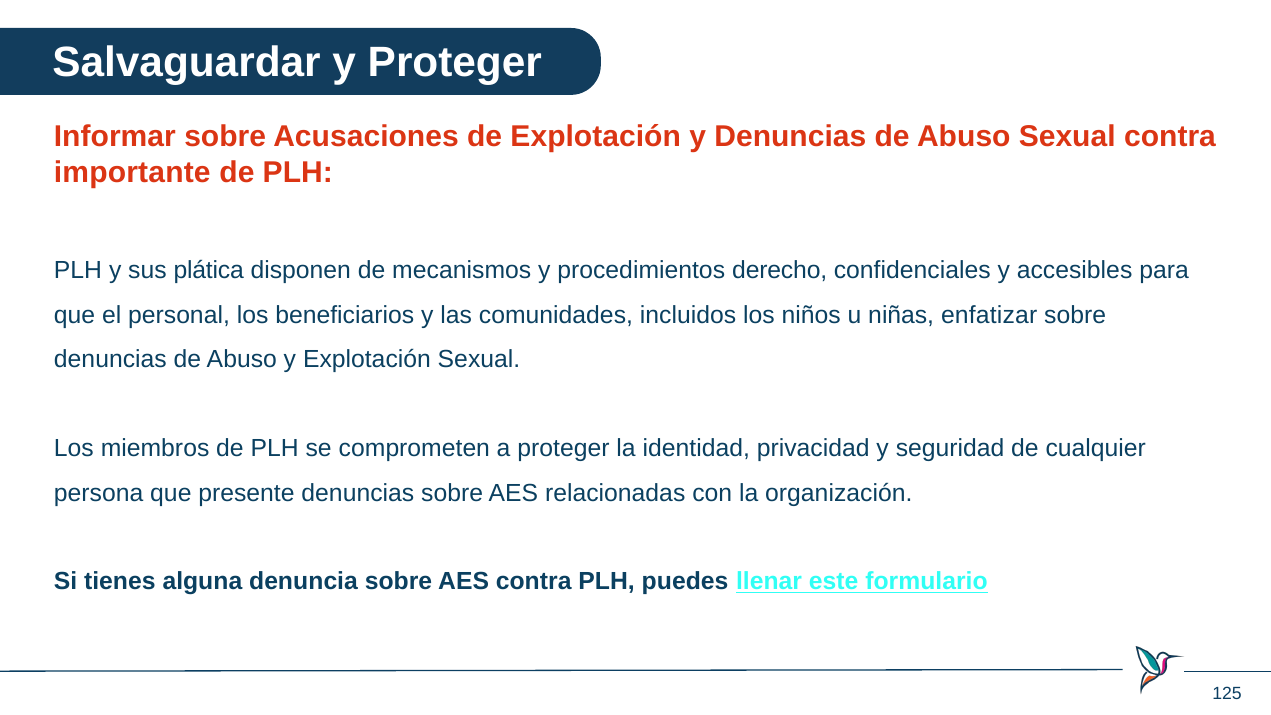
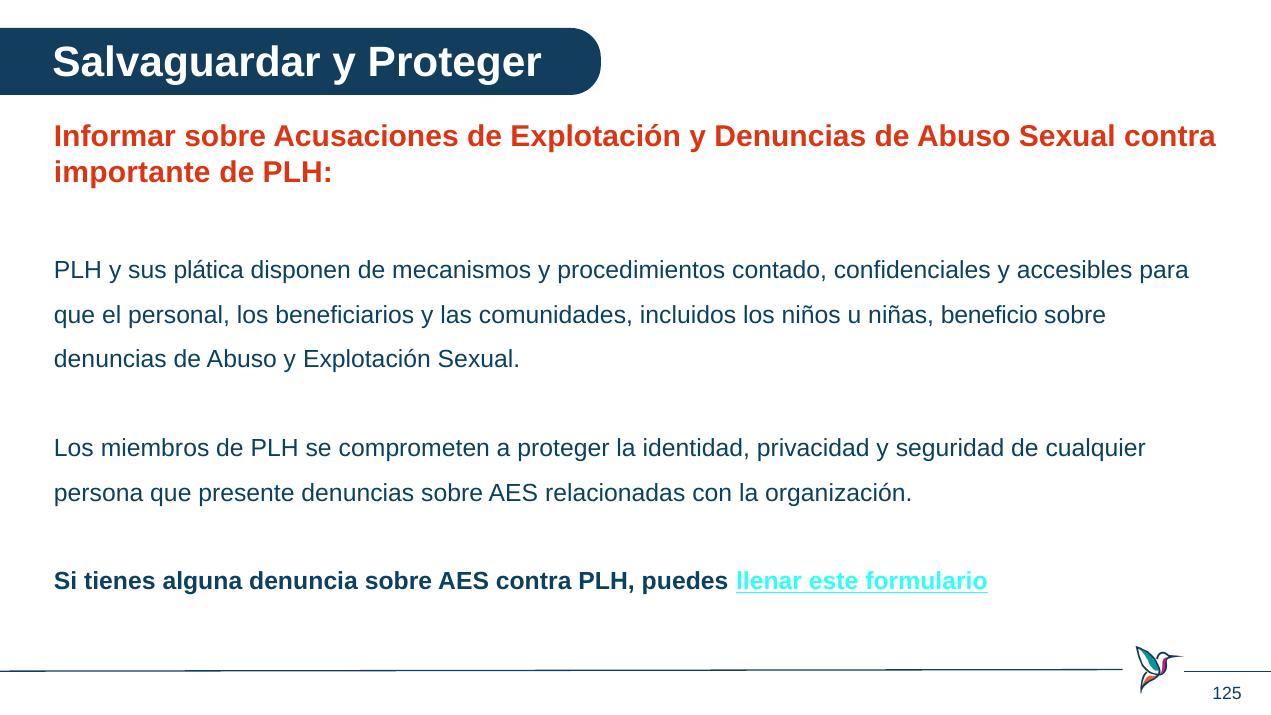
derecho: derecho -> contado
enfatizar: enfatizar -> beneficio
